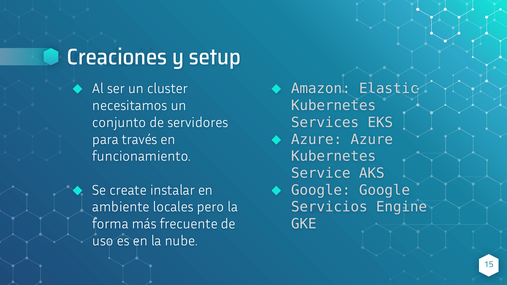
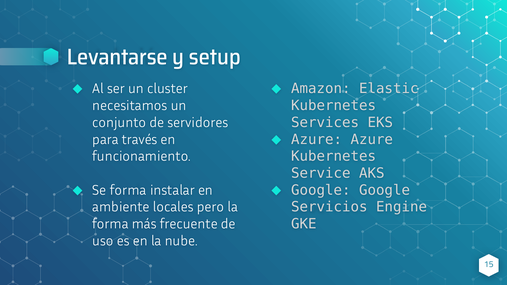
Creaciones: Creaciones -> Levantarse
Se create: create -> forma
